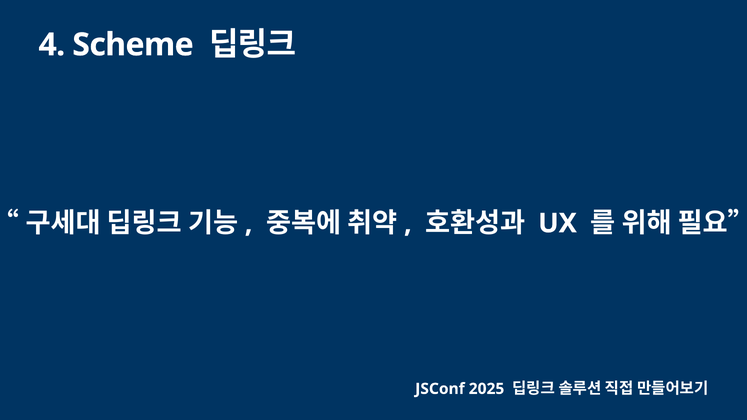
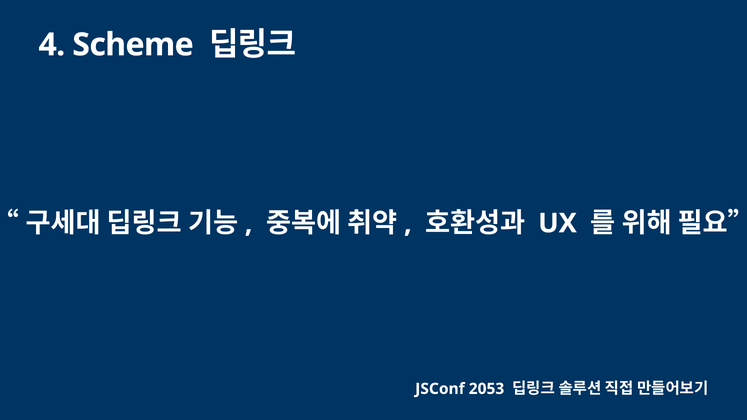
2025: 2025 -> 2053
